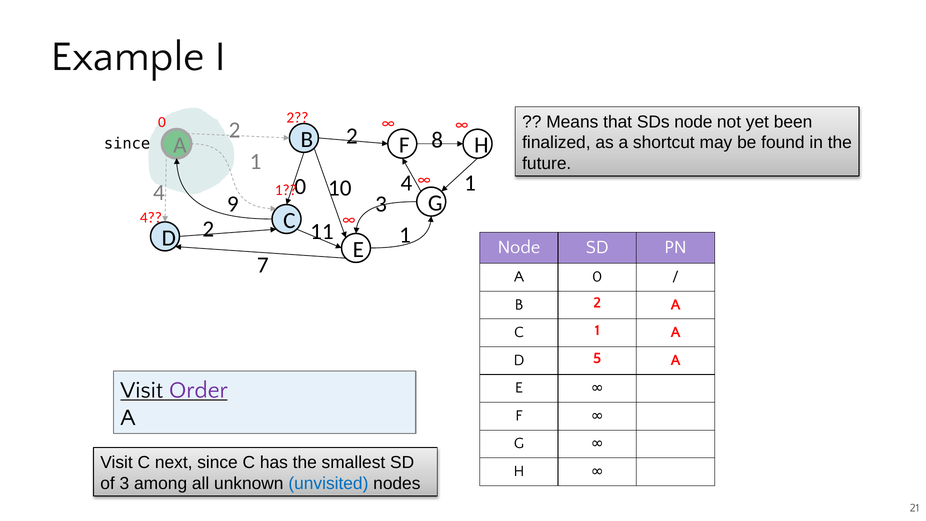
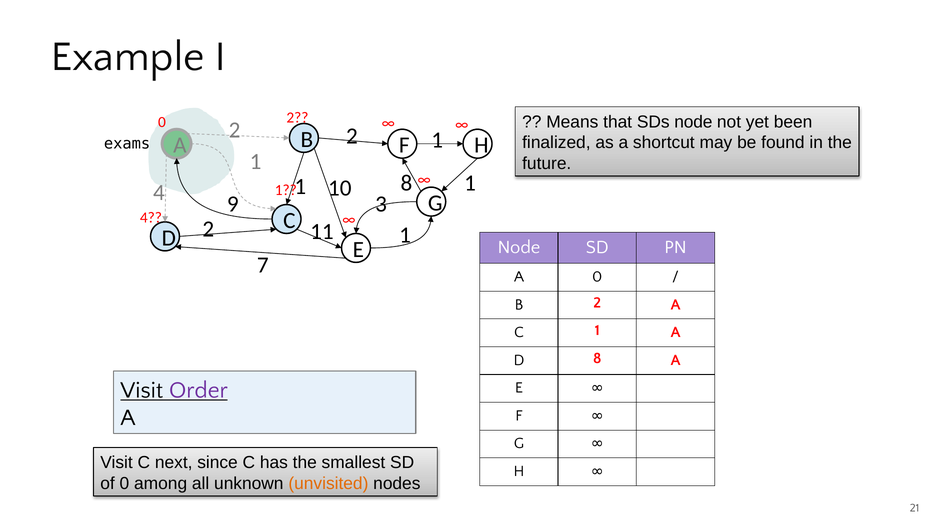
2 8: 8 -> 1
since at (127, 143): since -> exams
10 4: 4 -> 8
4 0: 0 -> 1
D 5: 5 -> 8
of 3: 3 -> 0
unvisited colour: blue -> orange
